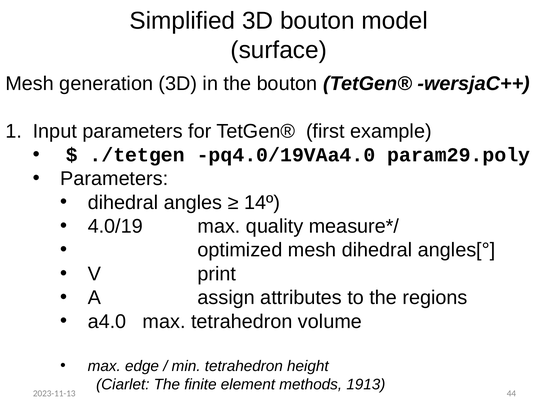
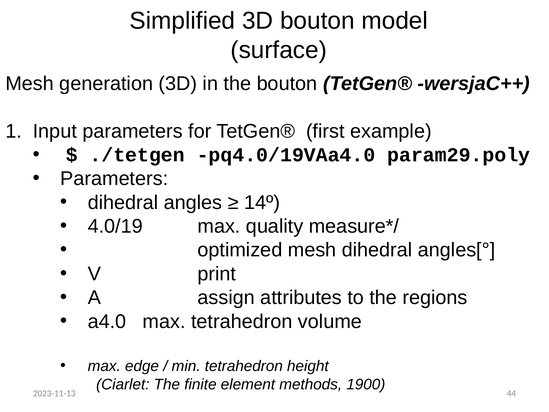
1913: 1913 -> 1900
